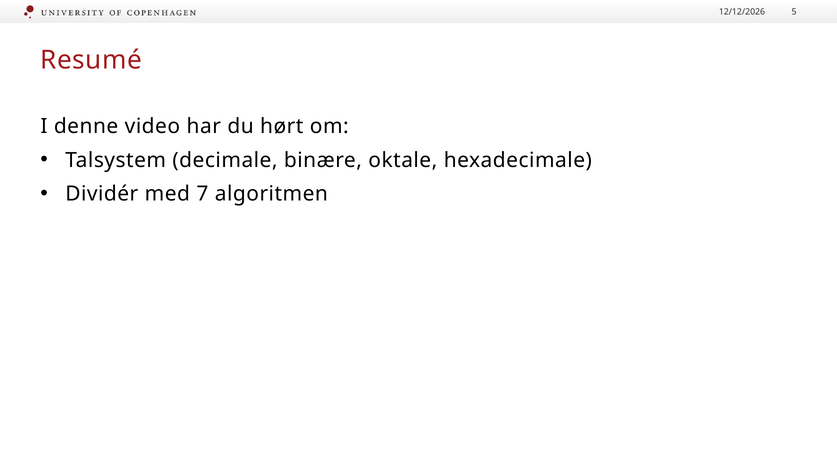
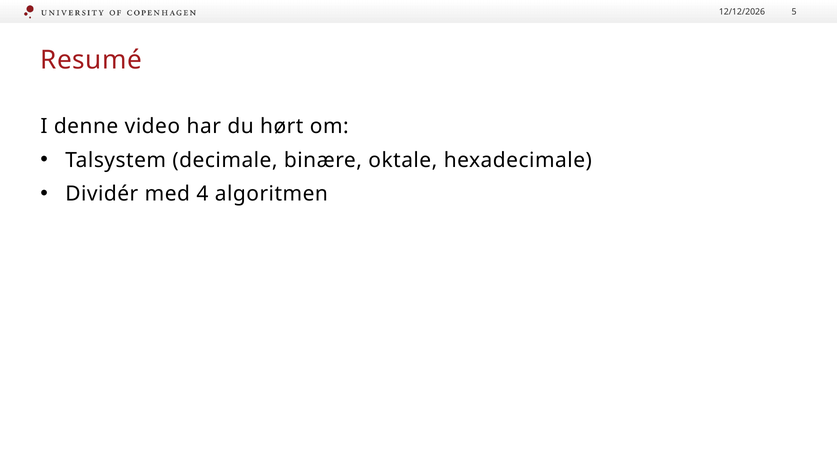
7: 7 -> 4
